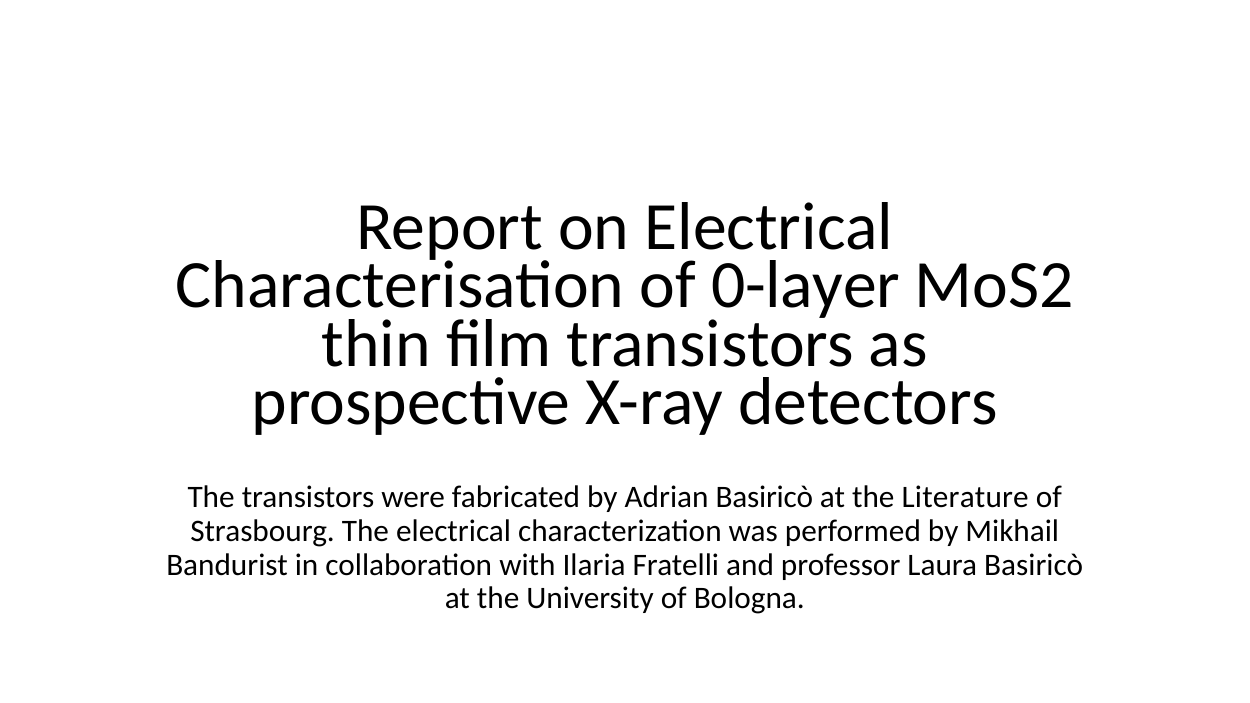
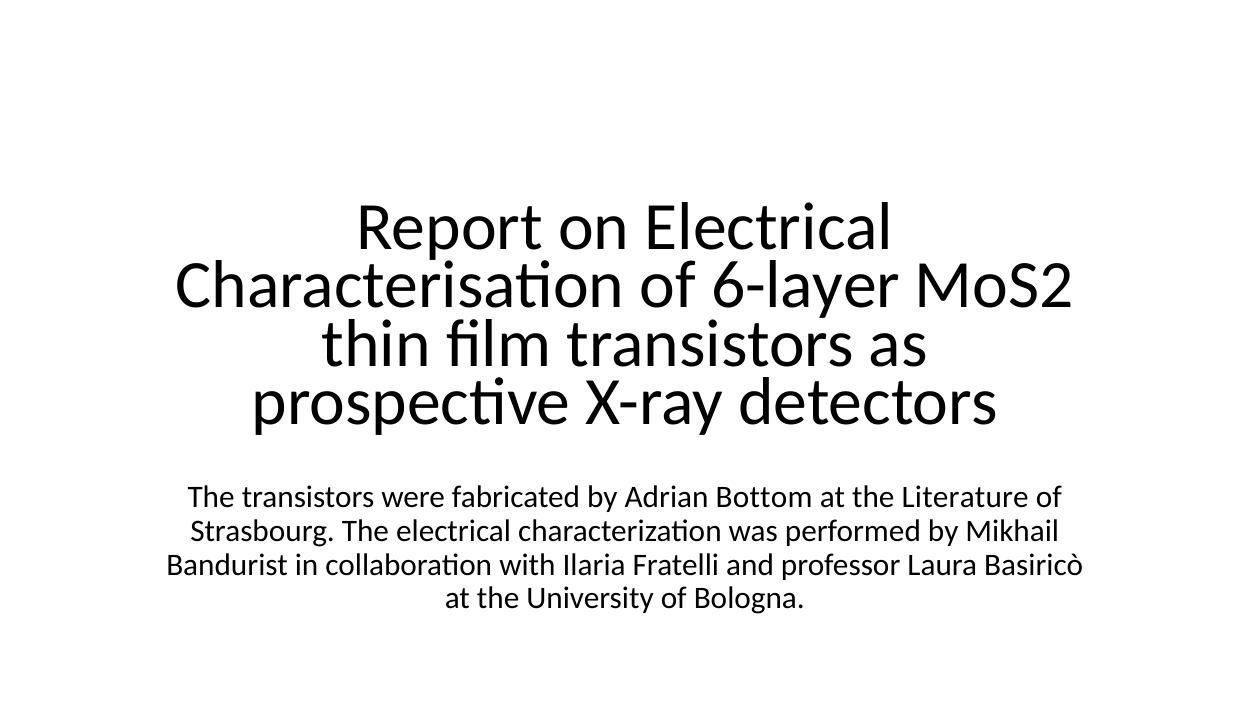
0-layer: 0-layer -> 6-layer
Adrian Basiricò: Basiricò -> Bottom
